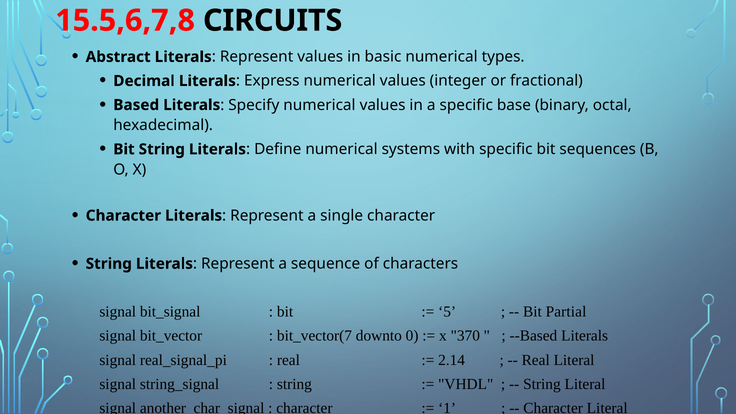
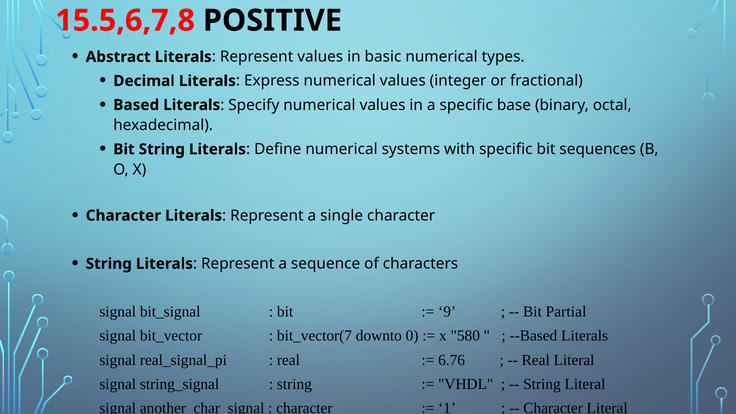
CIRCUITS: CIRCUITS -> POSITIVE
5: 5 -> 9
370: 370 -> 580
2.14: 2.14 -> 6.76
